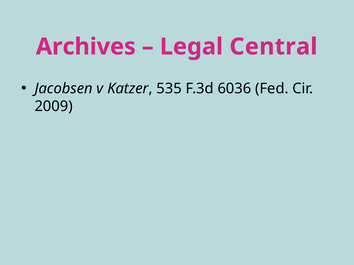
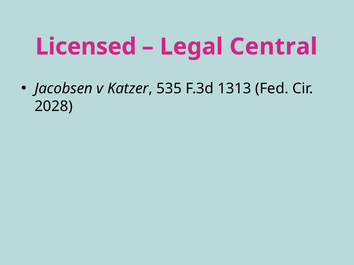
Archives: Archives -> Licensed
6036: 6036 -> 1313
2009: 2009 -> 2028
